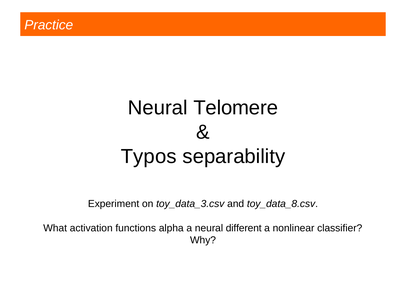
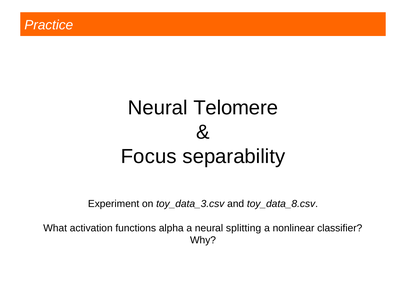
Typos: Typos -> Focus
different: different -> splitting
